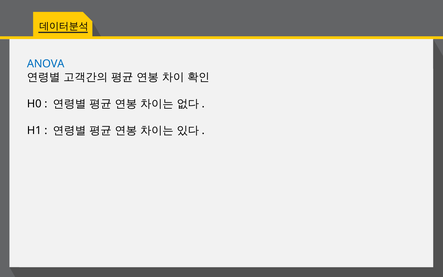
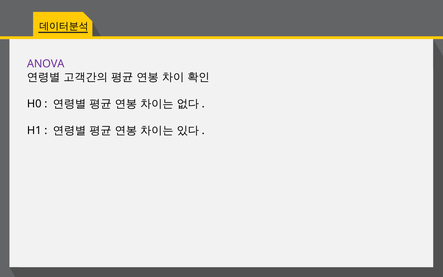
ANOVA colour: blue -> purple
